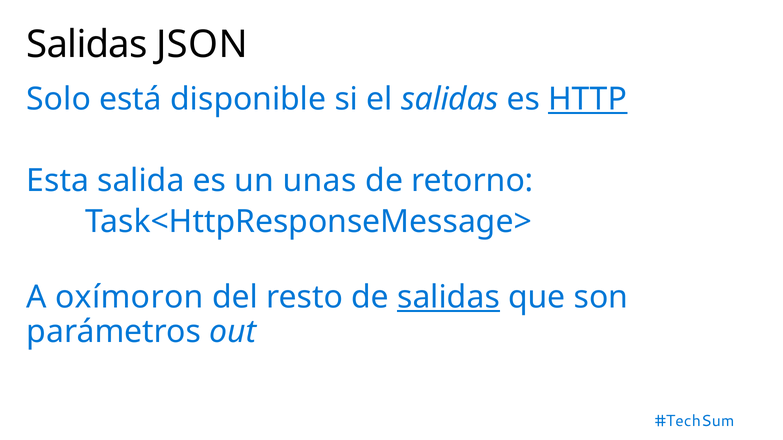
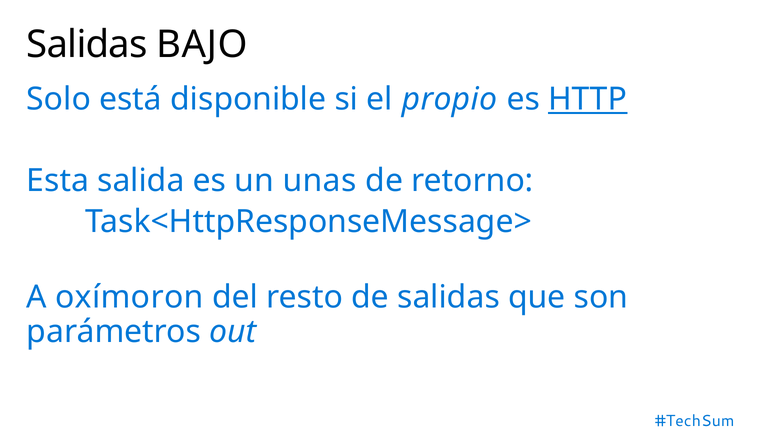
JSON: JSON -> BAJO
el salidas: salidas -> propio
salidas at (449, 297) underline: present -> none
